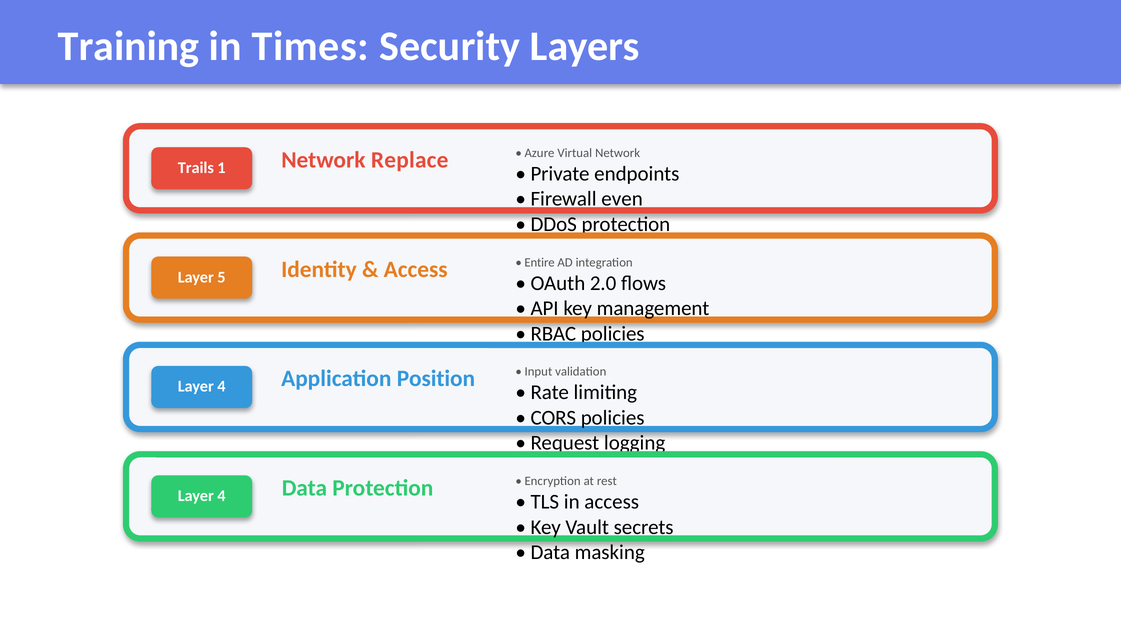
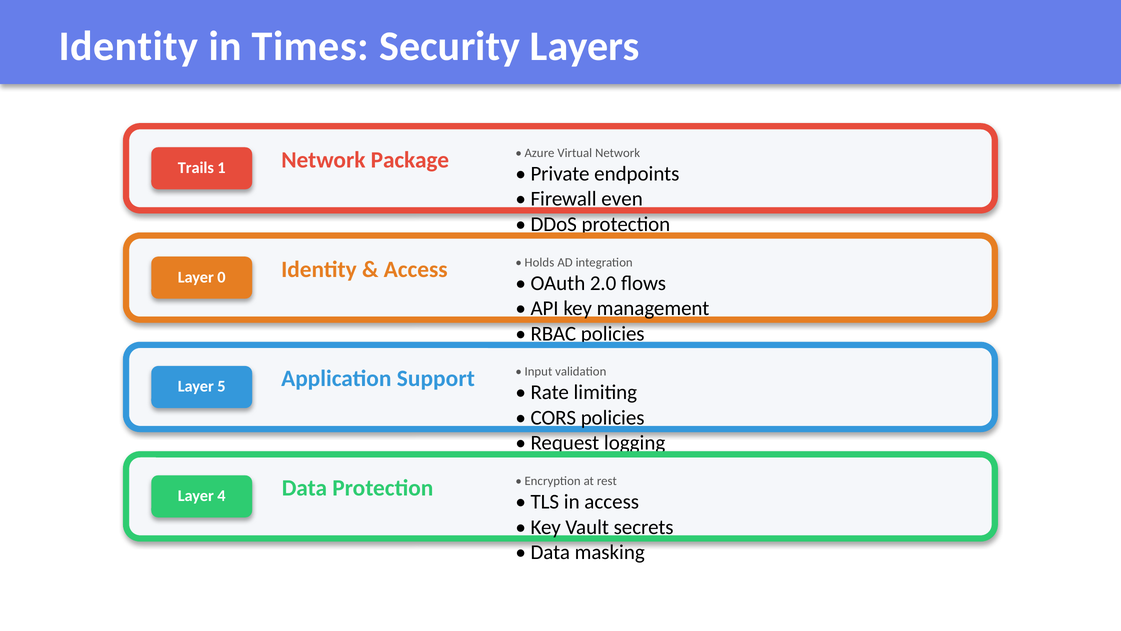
Training at (129, 46): Training -> Identity
Replace: Replace -> Package
5: 5 -> 0
Entire: Entire -> Holds
4 at (221, 386): 4 -> 5
Position: Position -> Support
